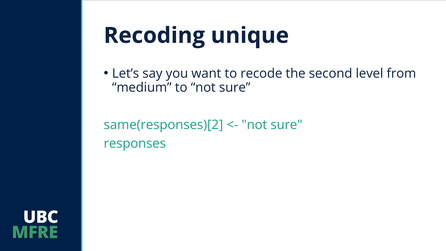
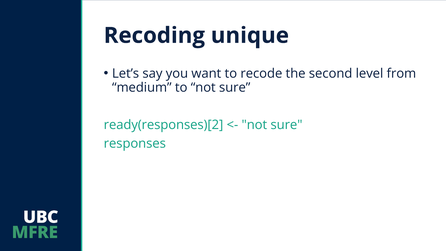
same(responses)[2: same(responses)[2 -> ready(responses)[2
